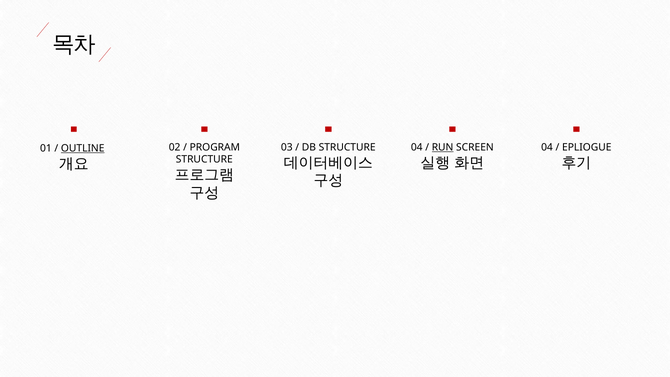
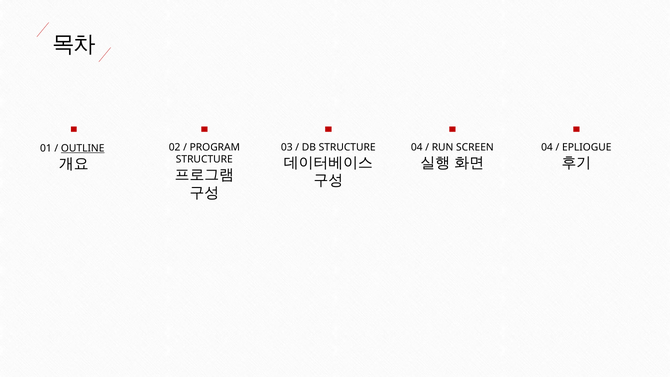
RUN underline: present -> none
